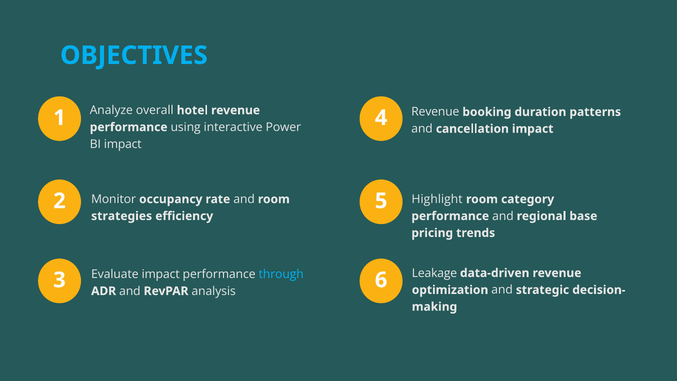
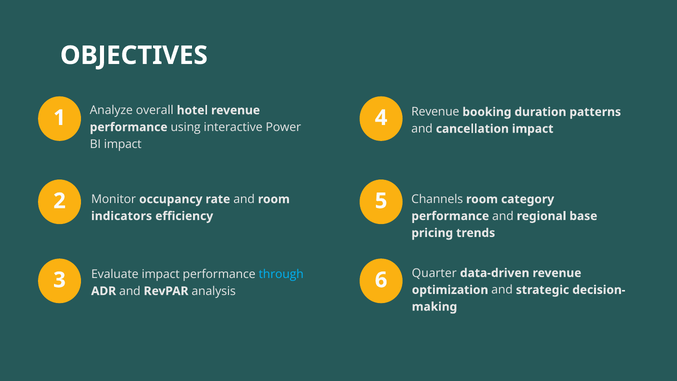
OBJECTIVES colour: light blue -> white
Highlight: Highlight -> Channels
strategies: strategies -> indicators
Leakage: Leakage -> Quarter
